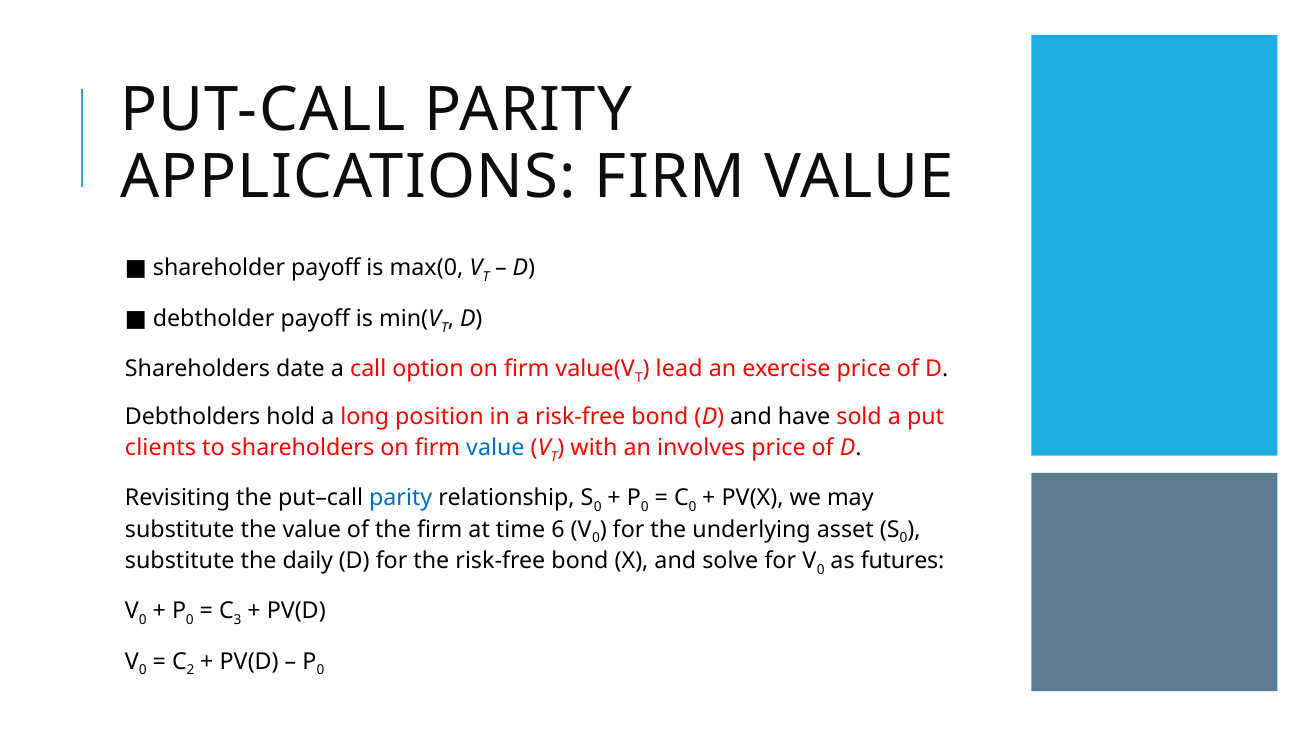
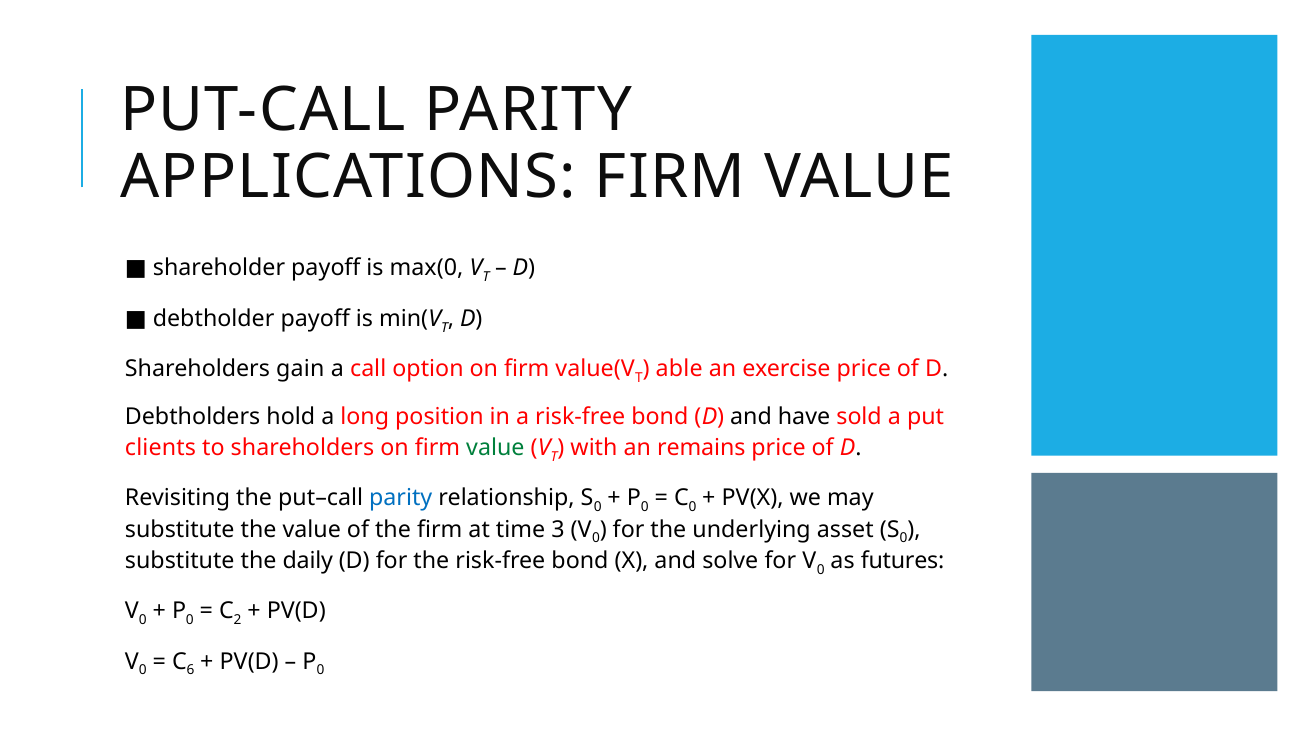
date: date -> gain
lead: lead -> able
value at (495, 448) colour: blue -> green
involves: involves -> remains
6: 6 -> 3
3: 3 -> 2
2: 2 -> 6
